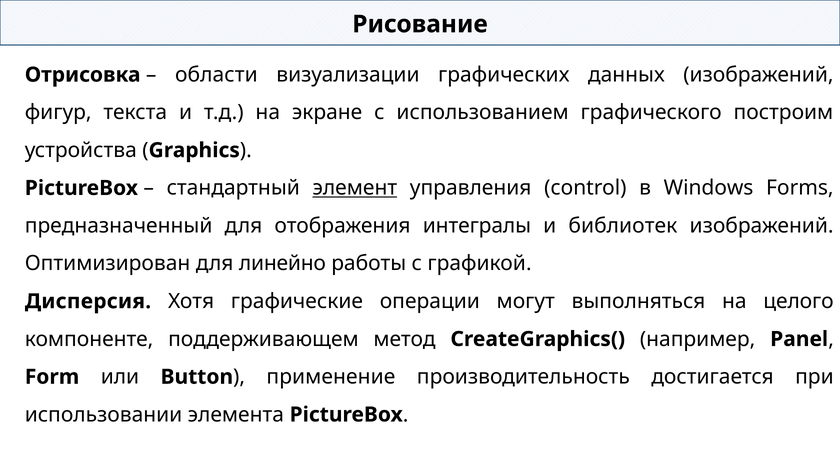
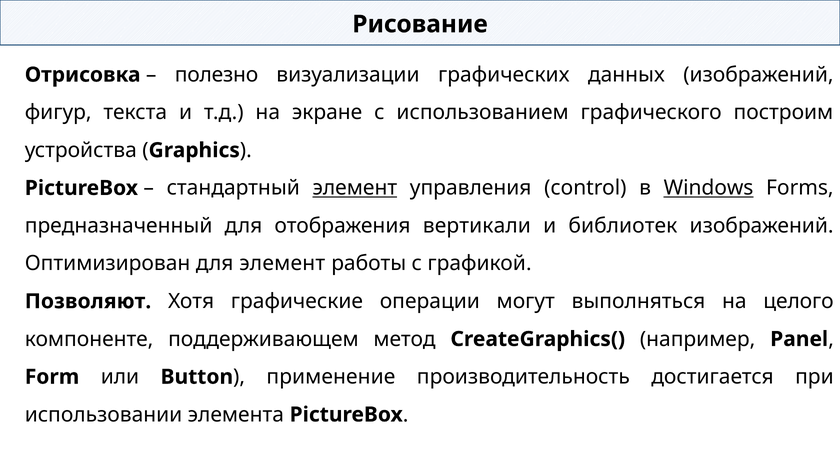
области: области -> полезно
Windows underline: none -> present
интегралы: интегралы -> вертикали
для линейно: линейно -> элемент
Дисперсия: Дисперсия -> Позволяют
